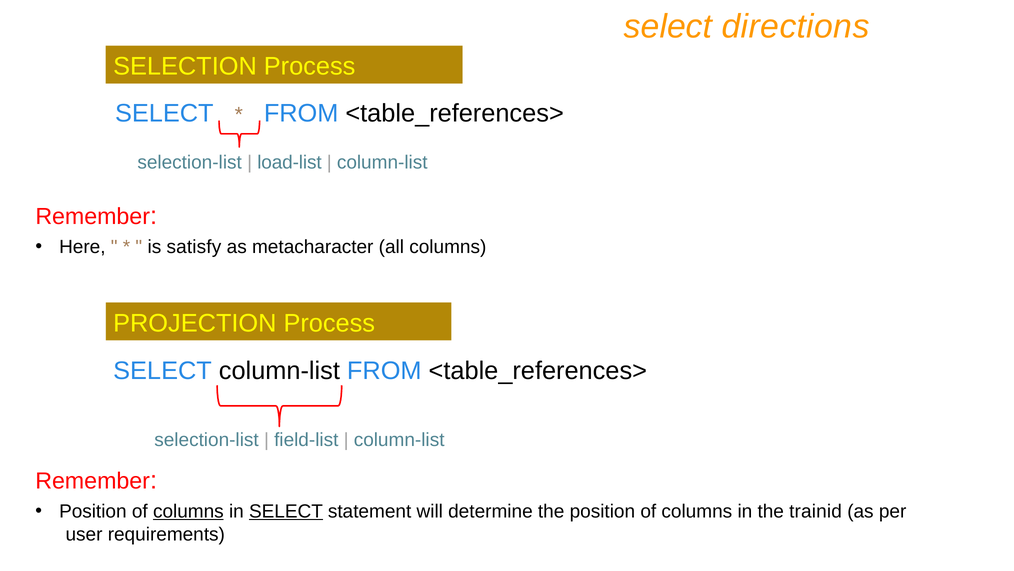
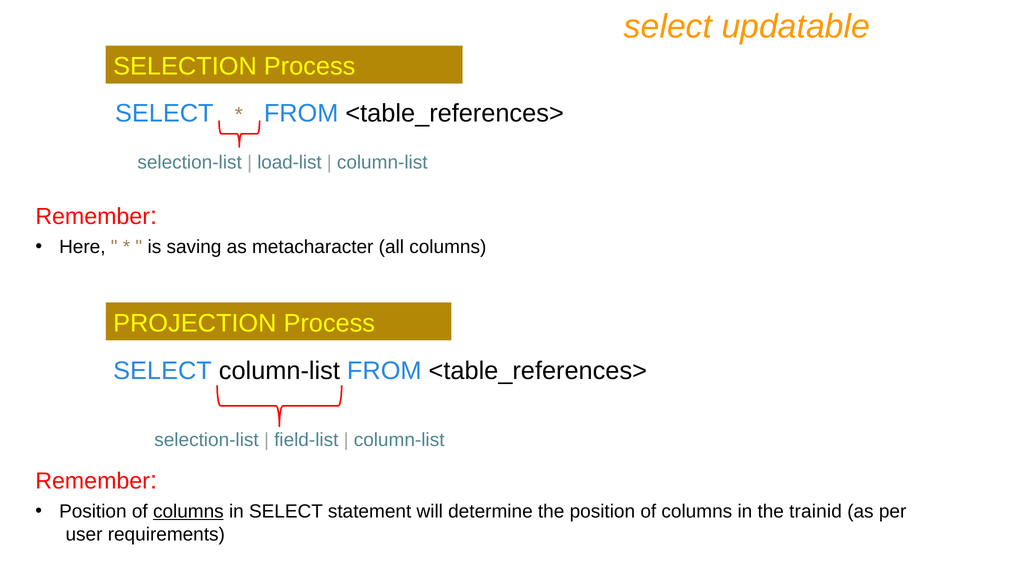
directions: directions -> updatable
satisfy: satisfy -> saving
SELECT at (286, 511) underline: present -> none
